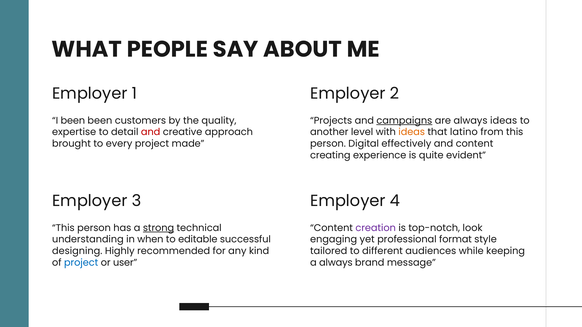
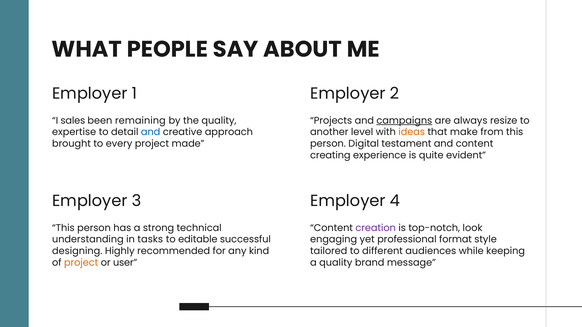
I been: been -> sales
customers: customers -> remaining
always ideas: ideas -> resize
and at (151, 132) colour: red -> blue
latino: latino -> make
effectively: effectively -> testament
strong underline: present -> none
when: when -> tasks
project at (81, 263) colour: blue -> orange
a always: always -> quality
